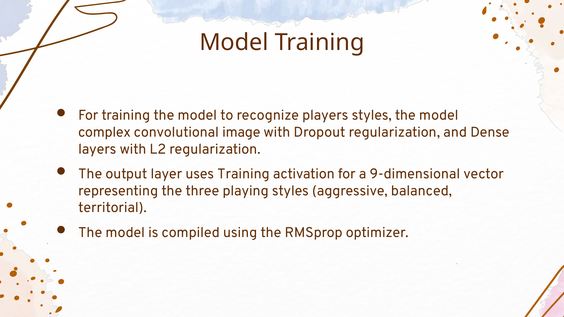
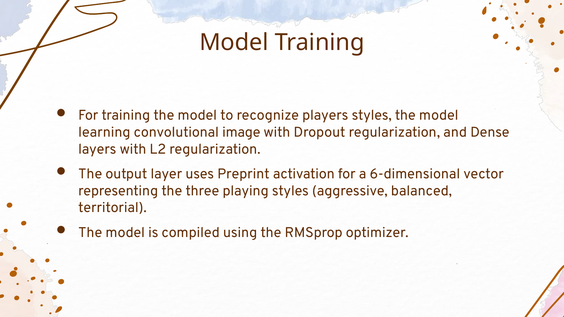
complex: complex -> learning
uses Training: Training -> Preprint
9-dimensional: 9-dimensional -> 6-dimensional
